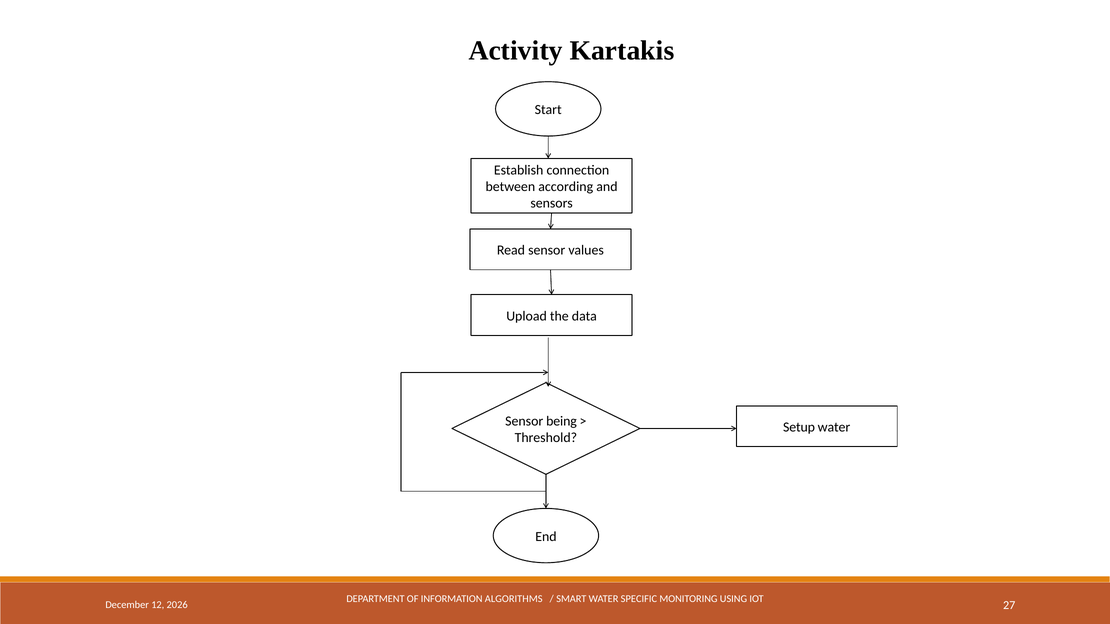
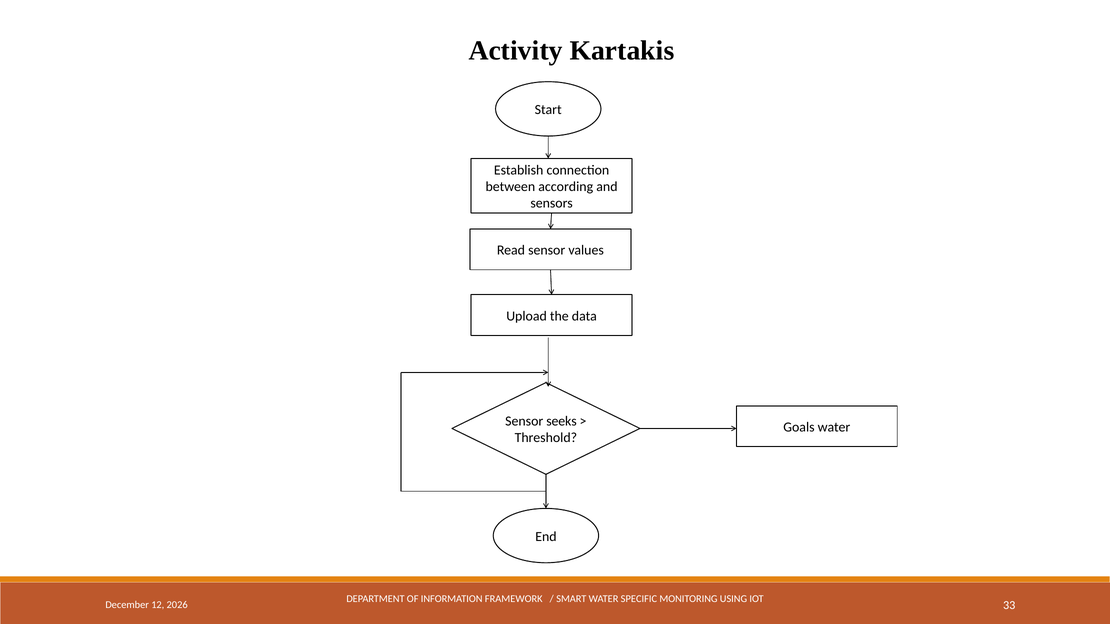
being: being -> seeks
Setup: Setup -> Goals
ALGORITHMS: ALGORITHMS -> FRAMEWORK
27: 27 -> 33
